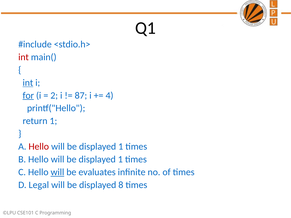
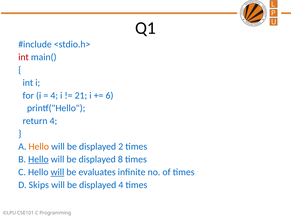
int at (28, 83) underline: present -> none
for underline: present -> none
2 at (54, 96): 2 -> 4
87: 87 -> 21
4: 4 -> 6
return 1: 1 -> 4
Hello at (39, 147) colour: red -> orange
1 at (121, 147): 1 -> 2
Hello at (38, 160) underline: none -> present
1 at (120, 160): 1 -> 8
Legal: Legal -> Skips
displayed 8: 8 -> 4
